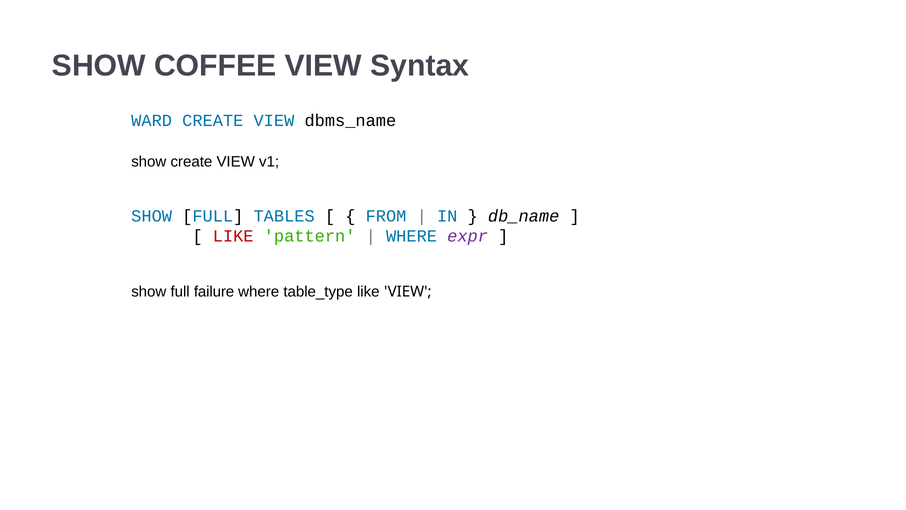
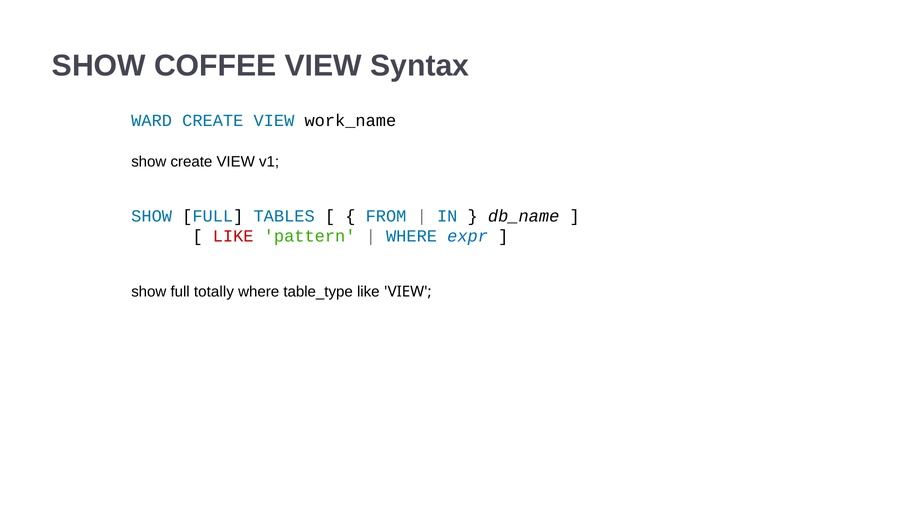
dbms_name: dbms_name -> work_name
expr colour: purple -> blue
failure: failure -> totally
